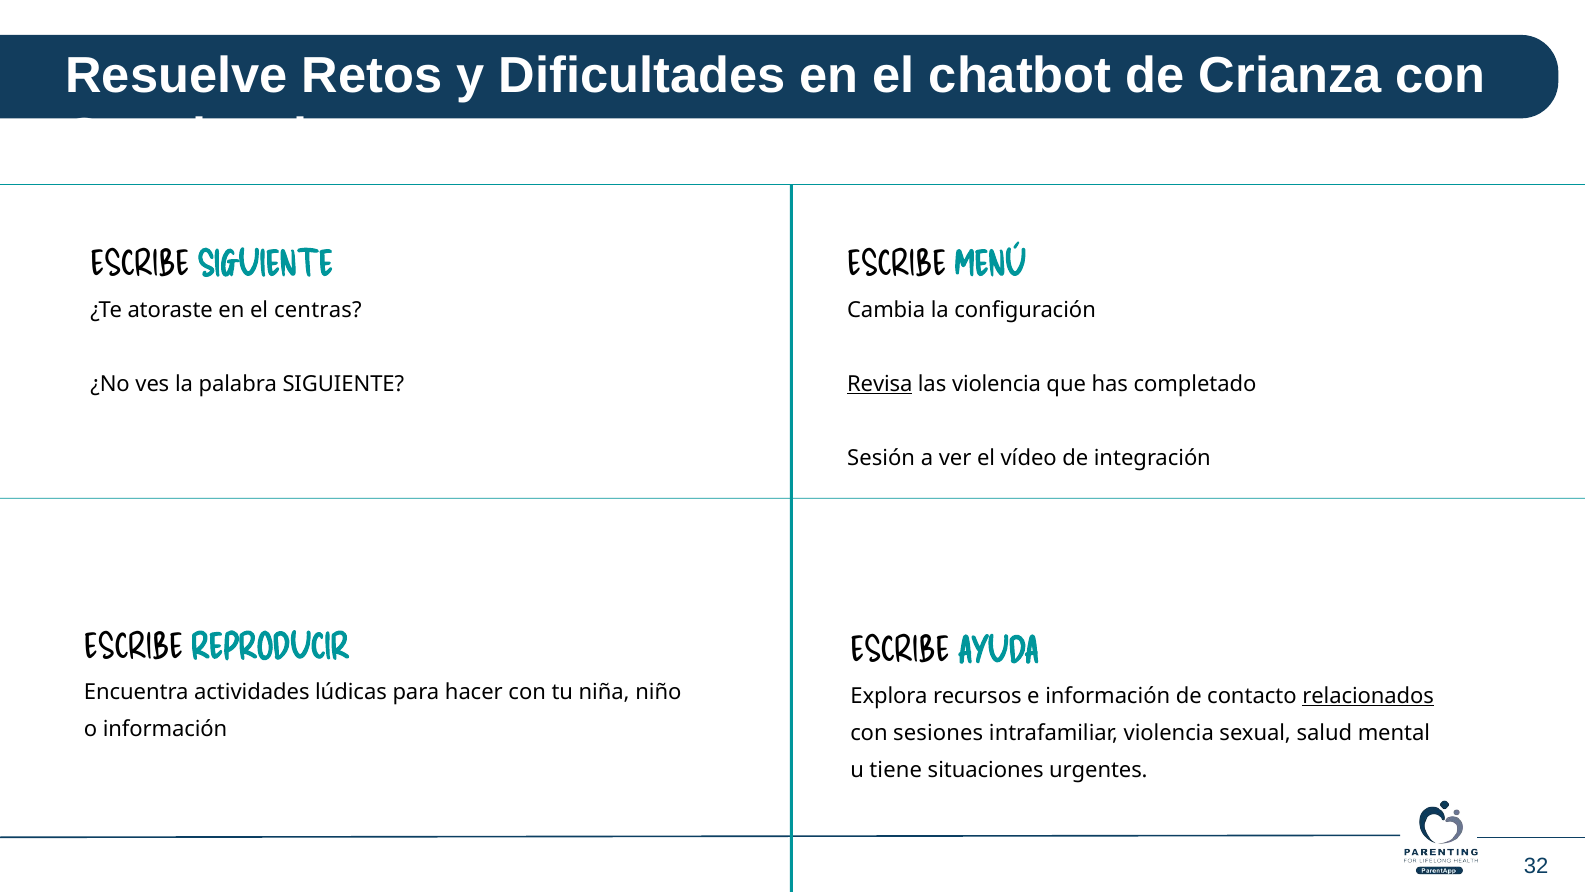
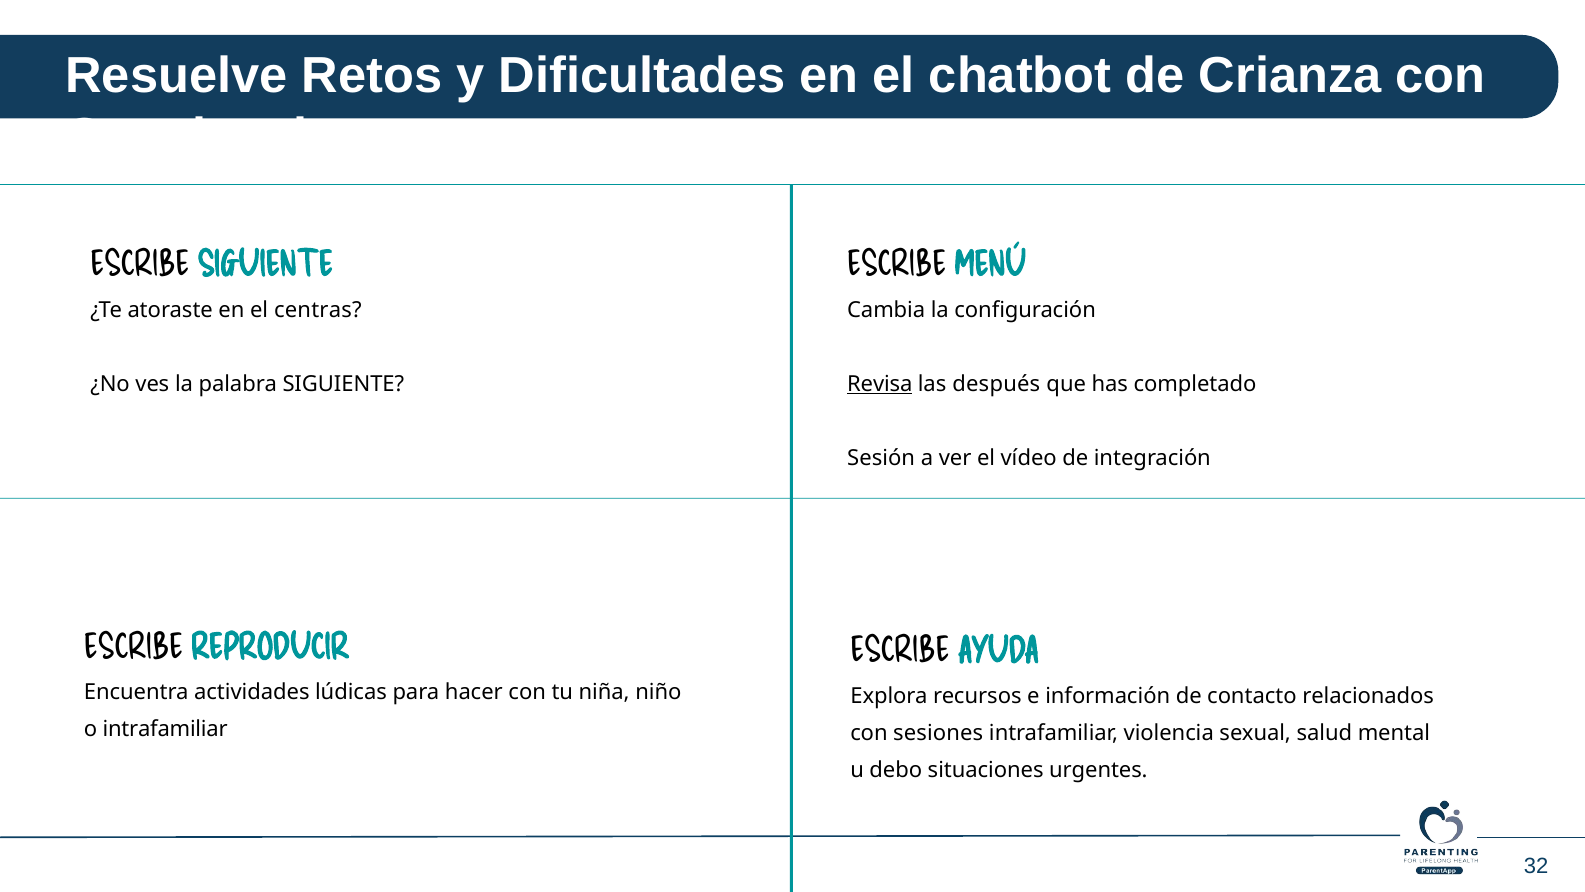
las violencia: violencia -> después
relacionados underline: present -> none
o información: información -> intrafamiliar
tiene: tiene -> debo
